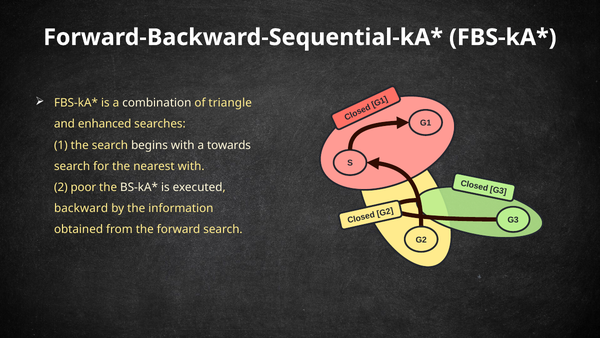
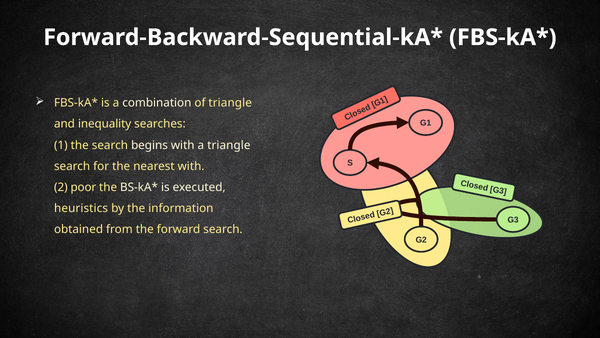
enhanced: enhanced -> inequality
a towards: towards -> triangle
backward: backward -> heuristics
